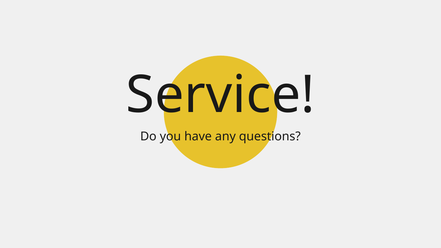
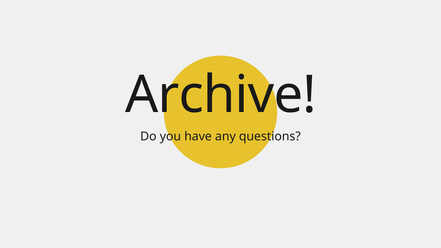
Service: Service -> Archive
